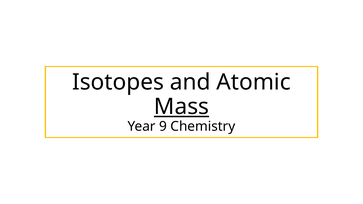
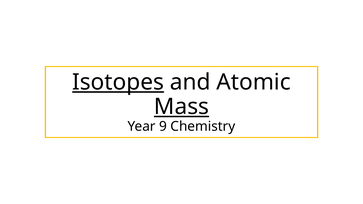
Isotopes underline: none -> present
